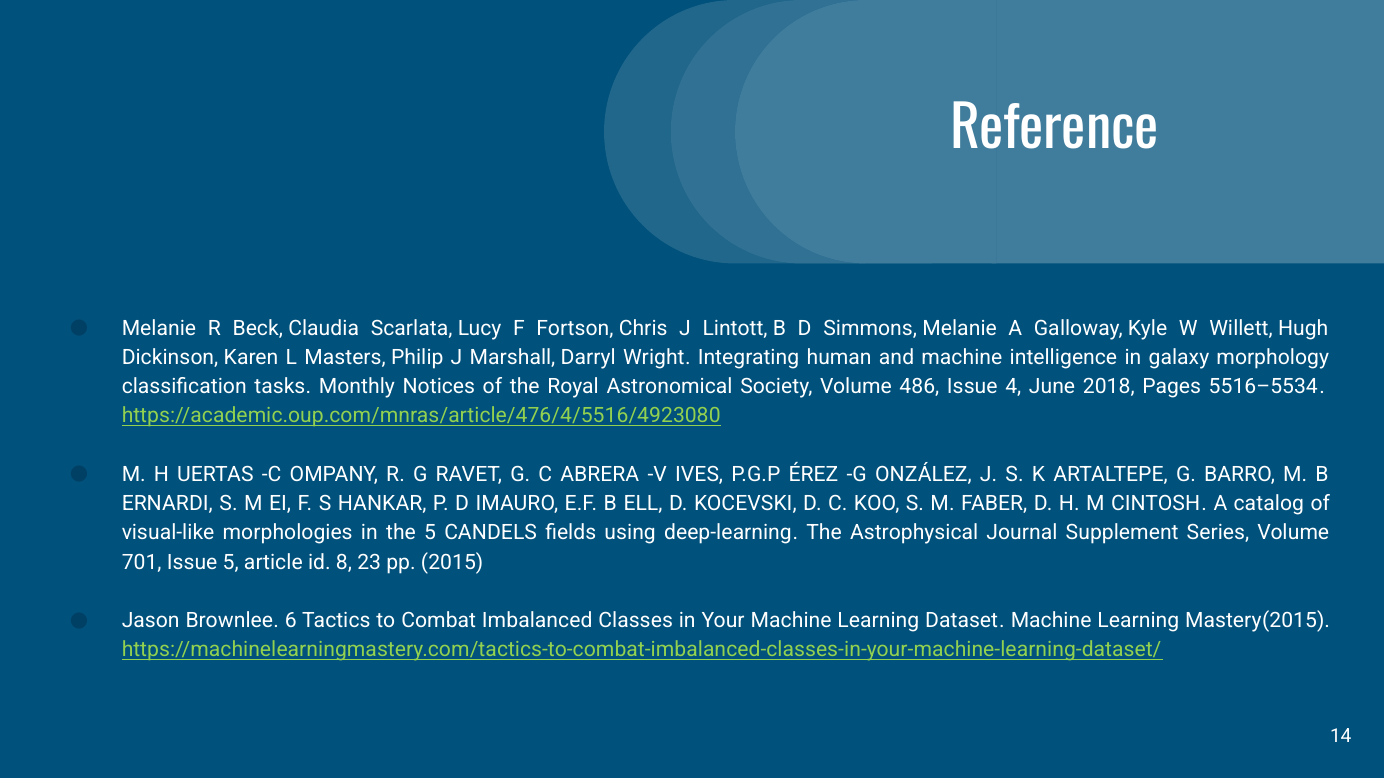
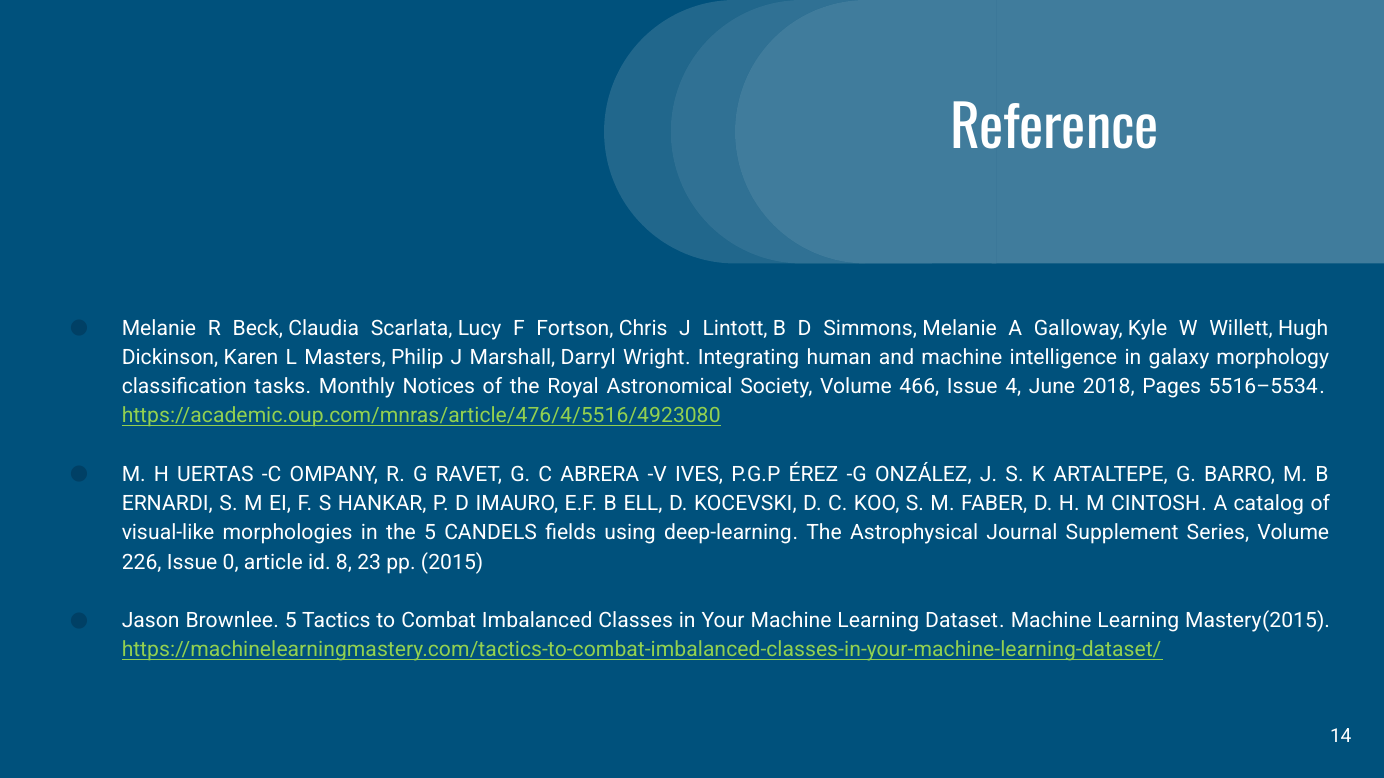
486: 486 -> 466
701: 701 -> 226
Issue 5: 5 -> 0
Brownlee 6: 6 -> 5
